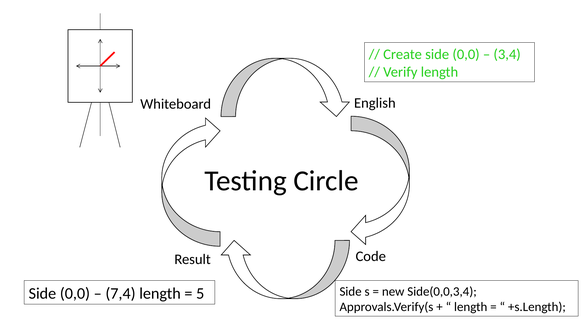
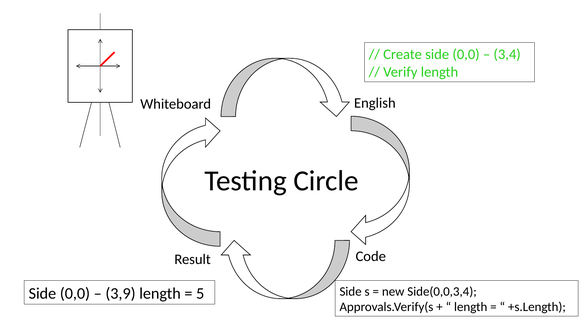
7,4: 7,4 -> 3,9
